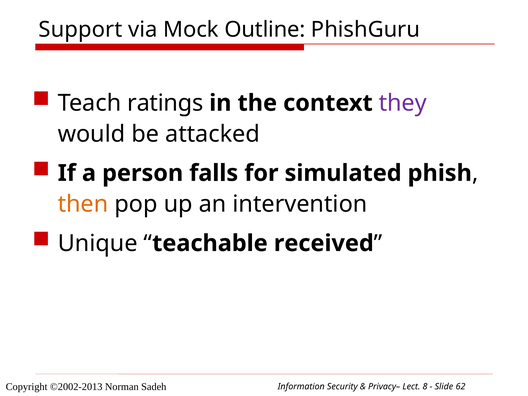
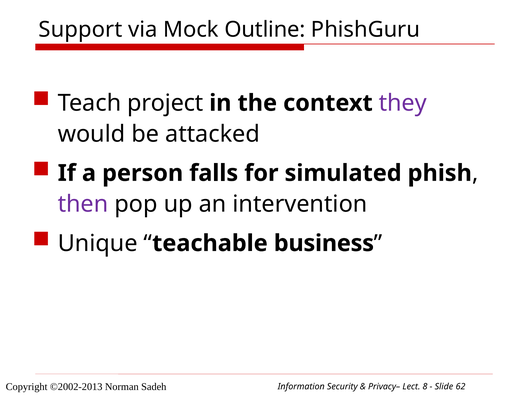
ratings: ratings -> project
then colour: orange -> purple
received: received -> business
